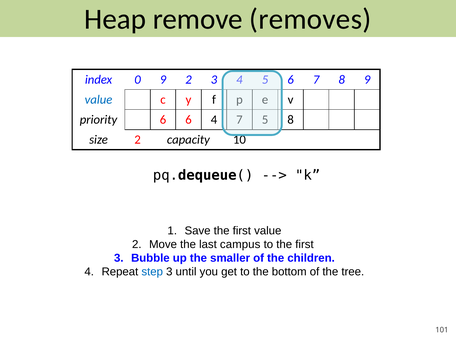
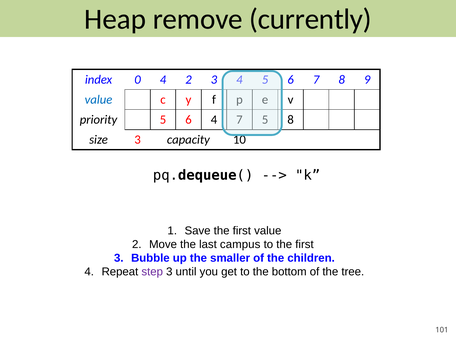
removes: removes -> currently
0 9: 9 -> 4
priority 6: 6 -> 5
size 2: 2 -> 3
step colour: blue -> purple
